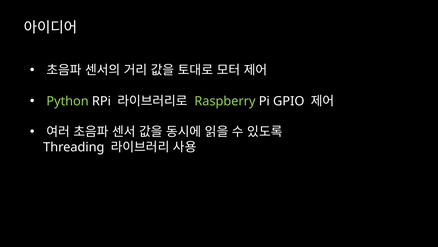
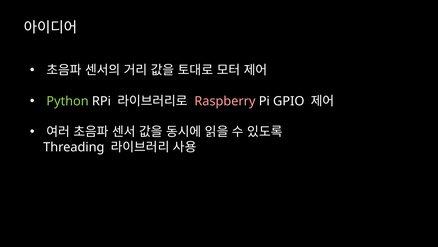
Raspberry colour: light green -> pink
